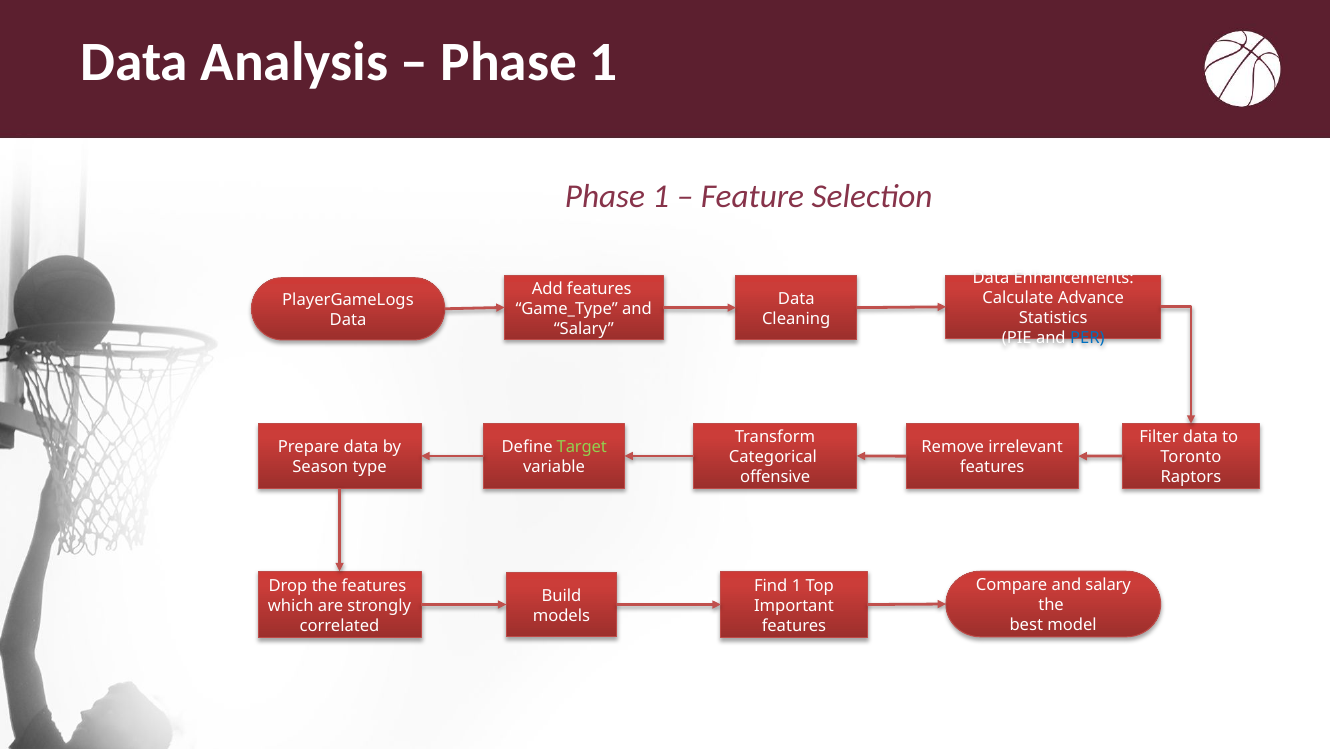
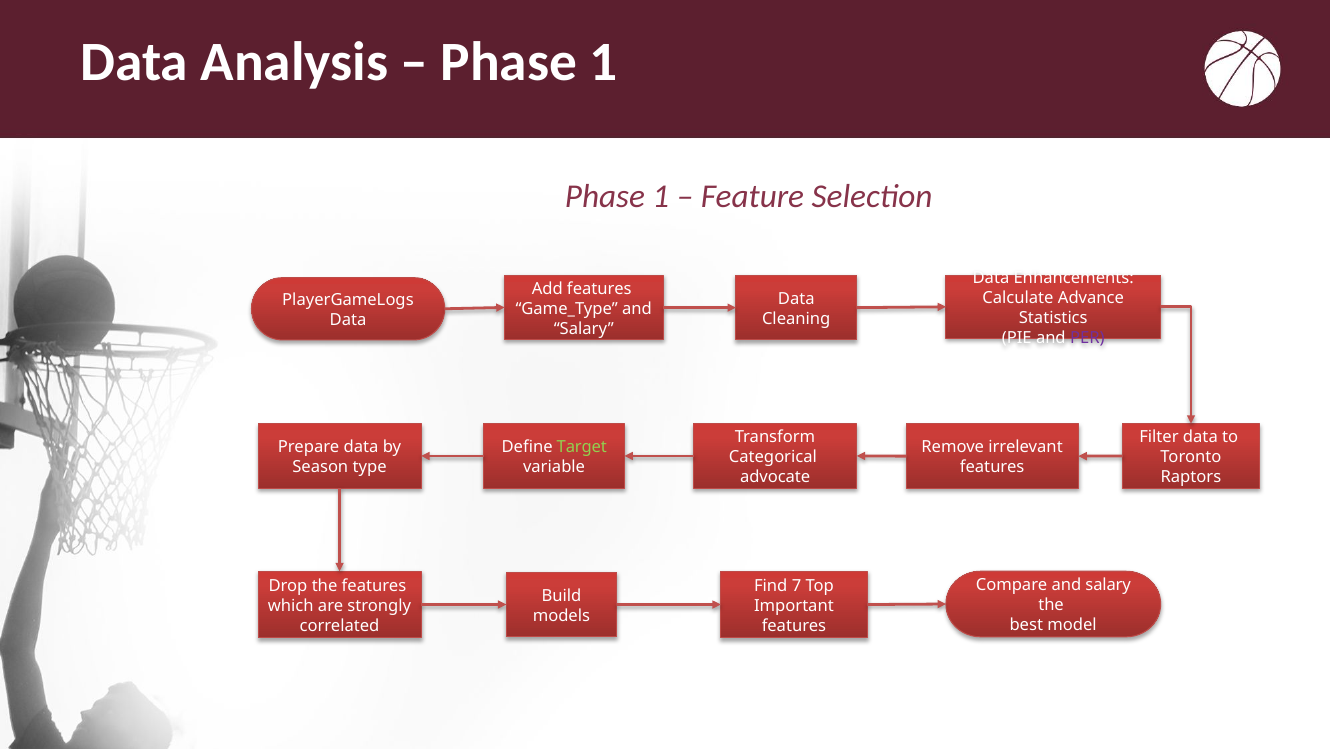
PER colour: blue -> purple
offensive: offensive -> advocate
Find 1: 1 -> 7
